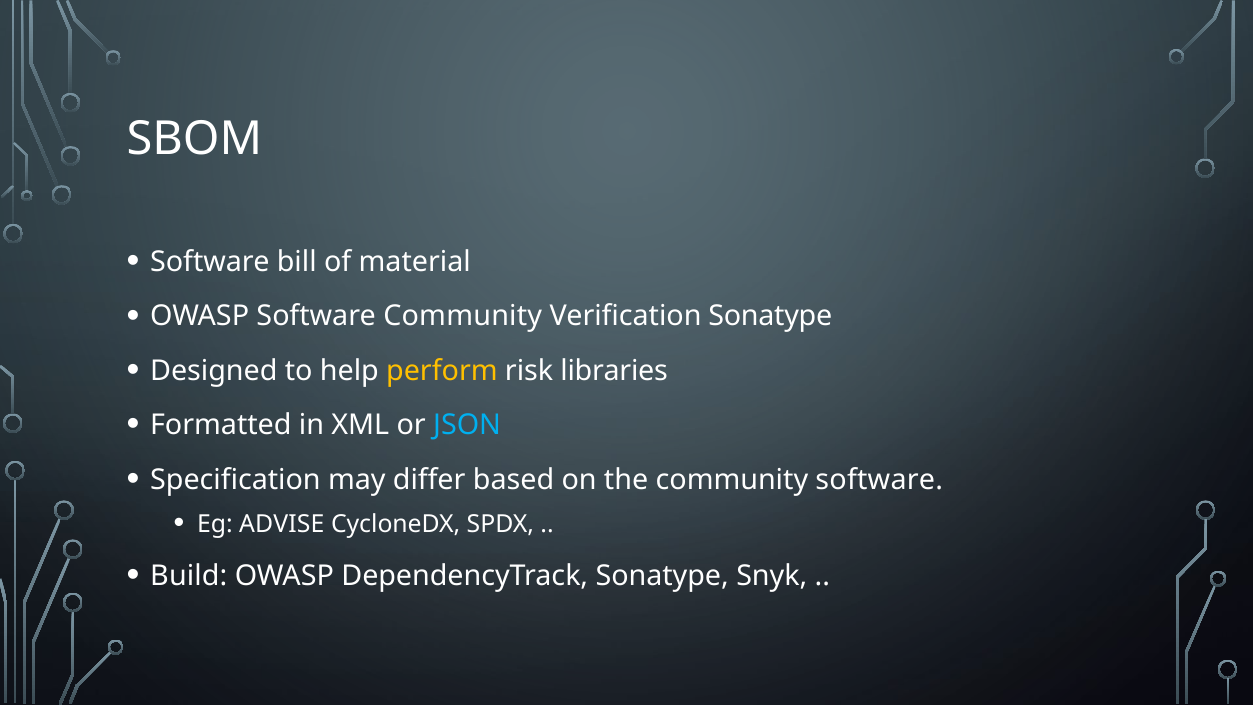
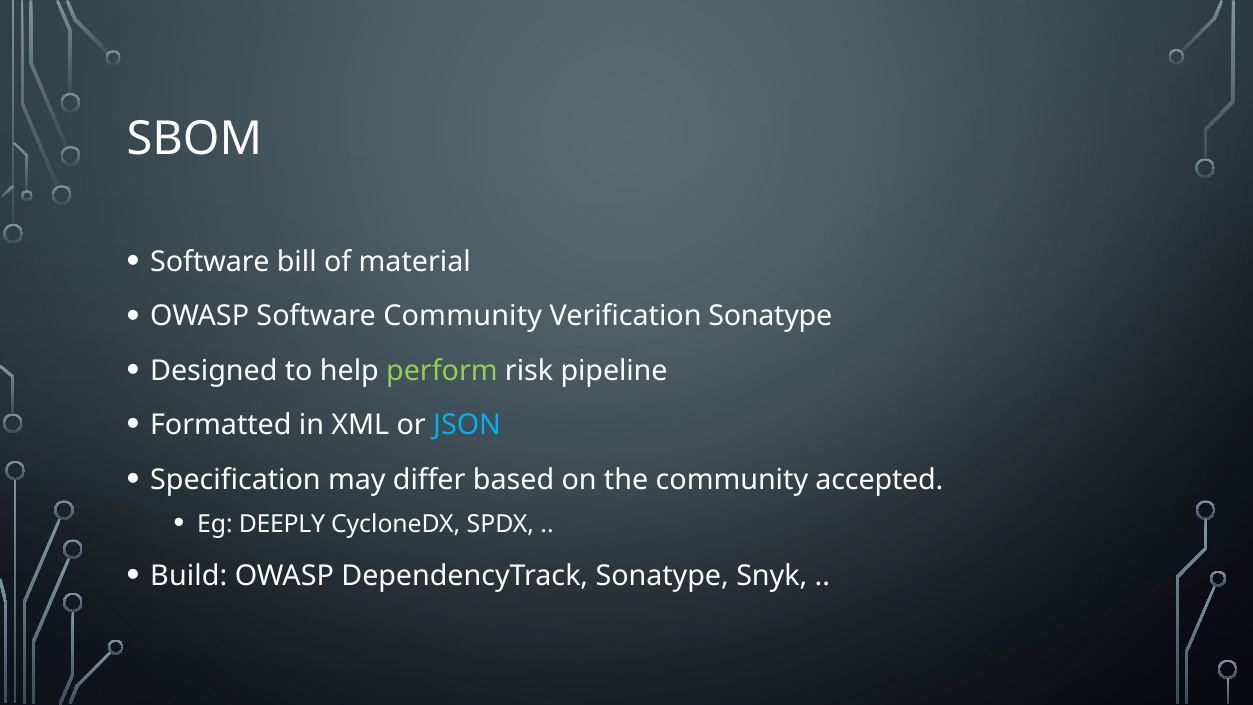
perform colour: yellow -> light green
libraries: libraries -> pipeline
community software: software -> accepted
ADVISE: ADVISE -> DEEPLY
